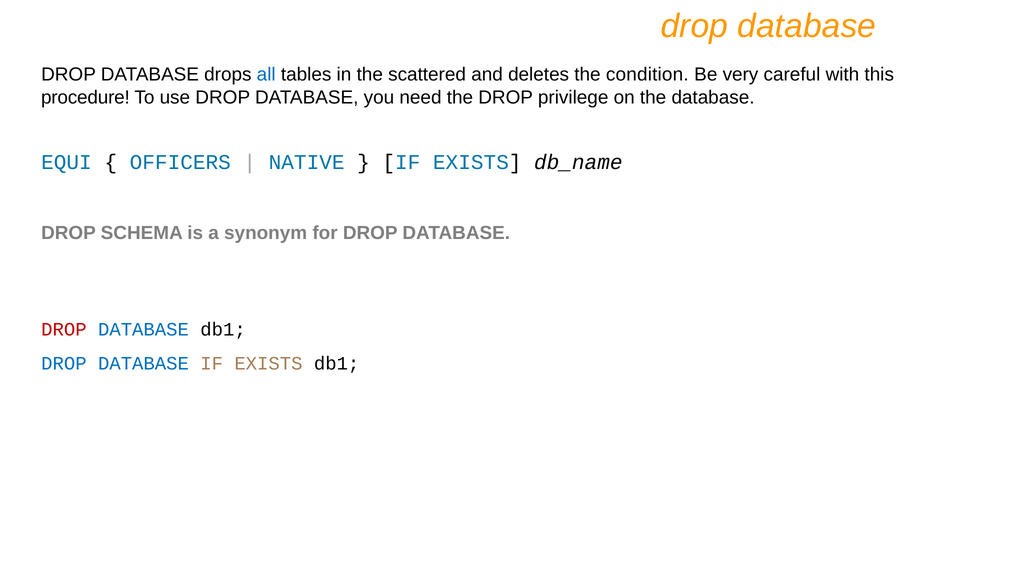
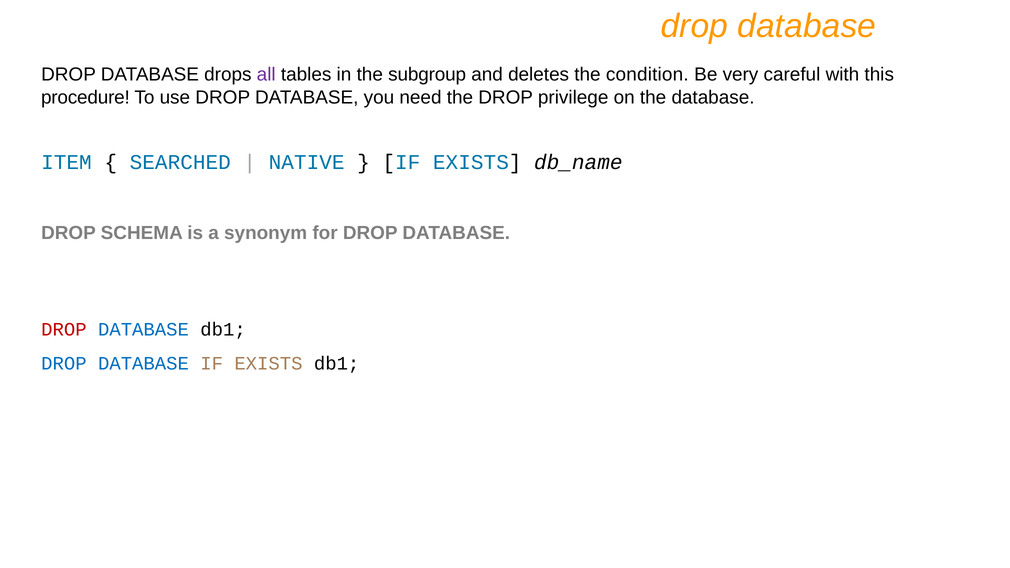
all colour: blue -> purple
scattered: scattered -> subgroup
EQUI: EQUI -> ITEM
OFFICERS: OFFICERS -> SEARCHED
